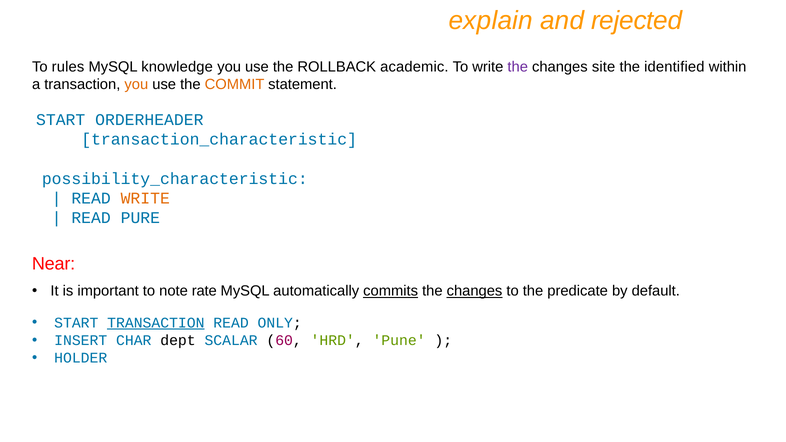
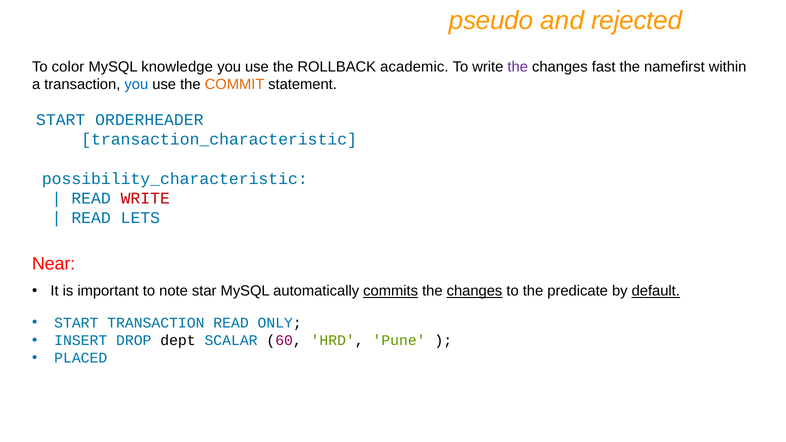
explain: explain -> pseudo
rules: rules -> color
site: site -> fast
identified: identified -> namefirst
you at (136, 84) colour: orange -> blue
WRITE at (145, 198) colour: orange -> red
PURE: PURE -> LETS
rate: rate -> star
default underline: none -> present
TRANSACTION at (156, 323) underline: present -> none
CHAR: CHAR -> DROP
HOLDER: HOLDER -> PLACED
